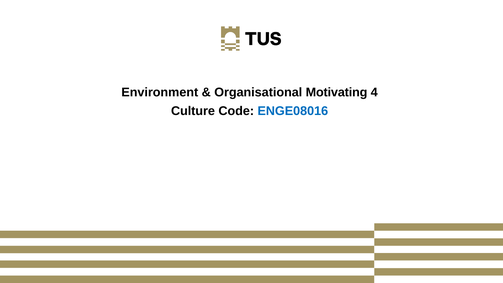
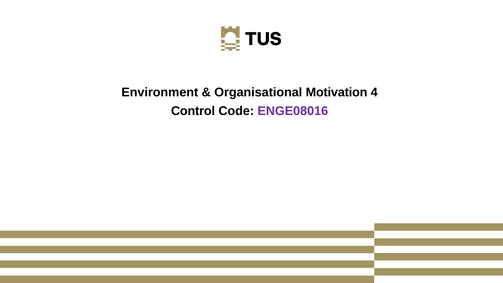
Motivating: Motivating -> Motivation
Culture: Culture -> Control
ENGE08016 colour: blue -> purple
